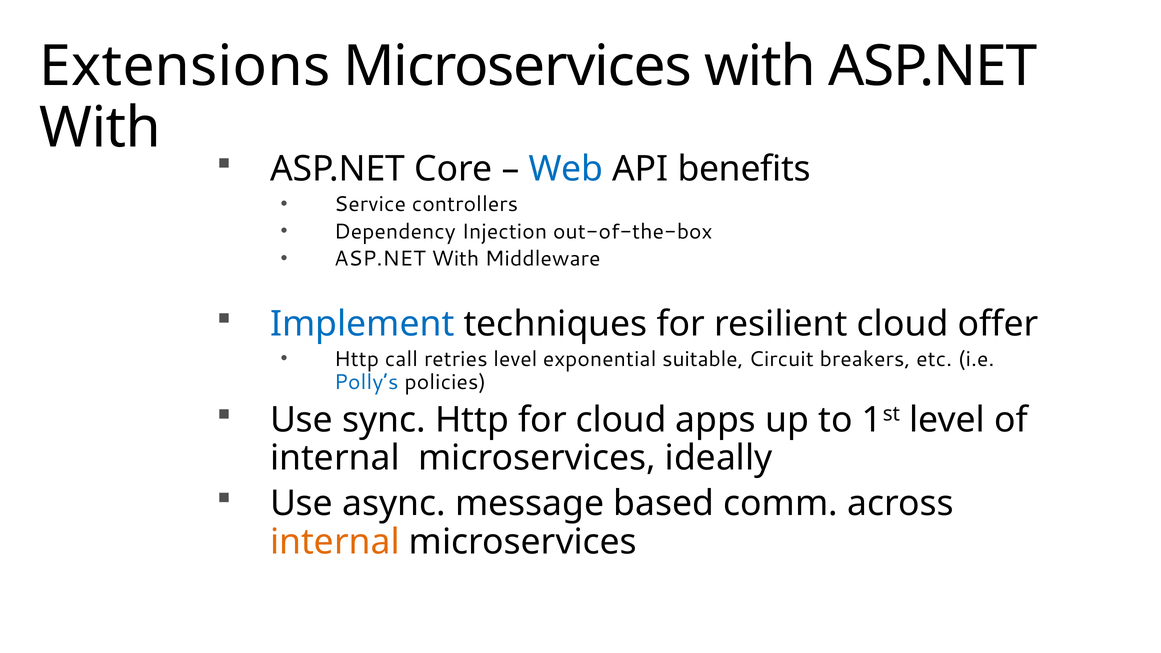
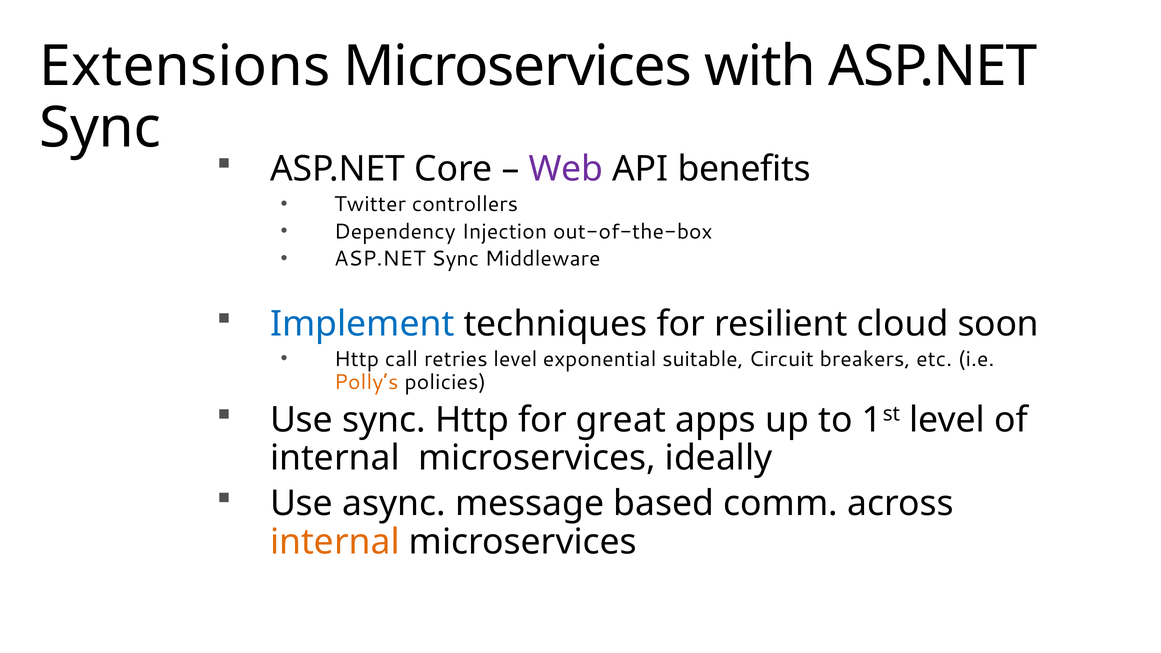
With at (100, 128): With -> Sync
Web colour: blue -> purple
Service: Service -> Twitter
With at (455, 259): With -> Sync
offer: offer -> soon
Polly’s colour: blue -> orange
for cloud: cloud -> great
